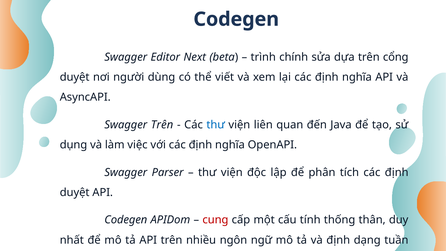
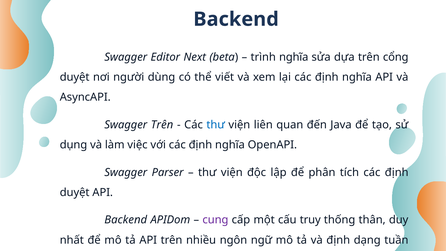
Codegen at (236, 19): Codegen -> Backend
trình chính: chính -> nghĩa
Codegen at (126, 220): Codegen -> Backend
cung colour: red -> purple
tính: tính -> truy
